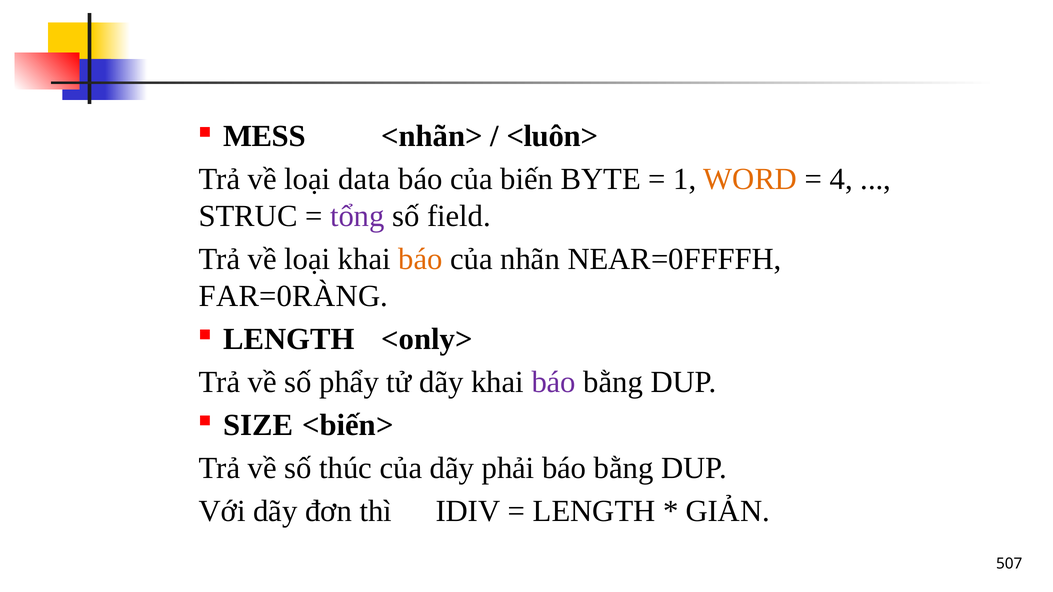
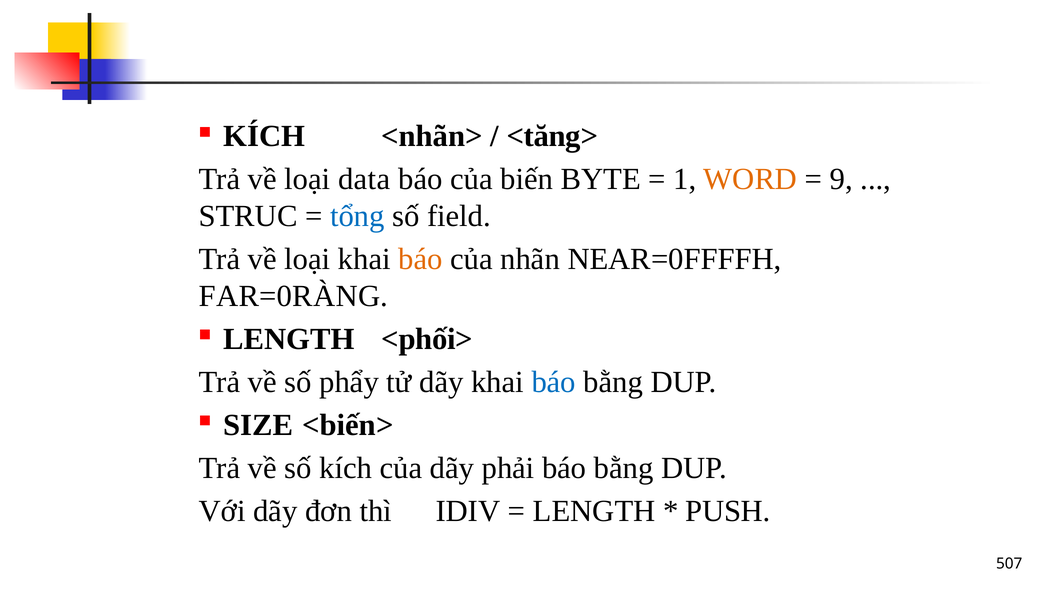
MESS at (264, 136): MESS -> KÍCH
<luôn>: <luôn> -> <tăng>
4: 4 -> 9
tổng colour: purple -> blue
<only>: <only> -> <phối>
báo at (554, 382) colour: purple -> blue
số thúc: thúc -> kích
GIẢN: GIẢN -> PUSH
